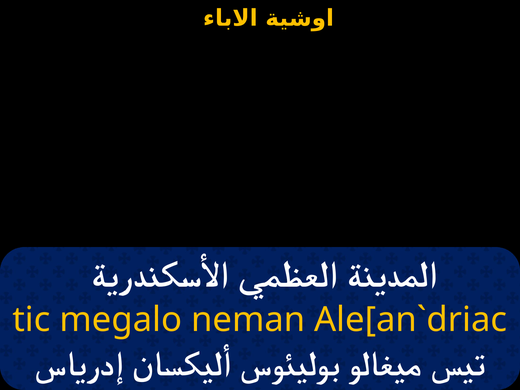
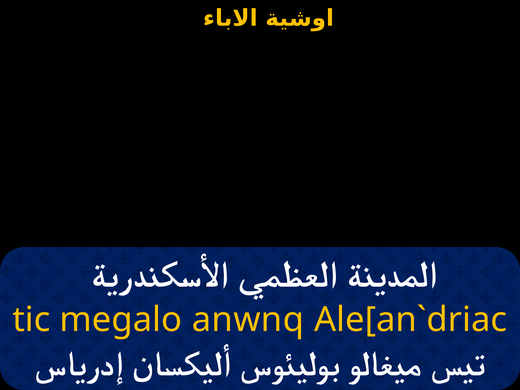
neman: neman -> anwnq
